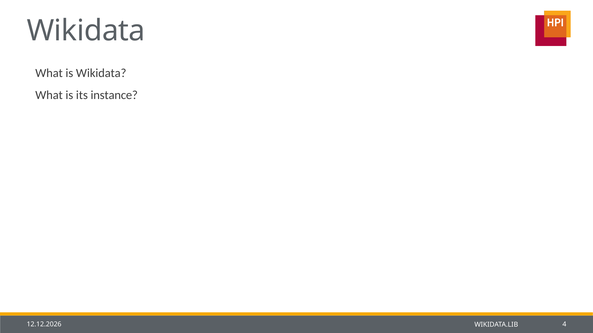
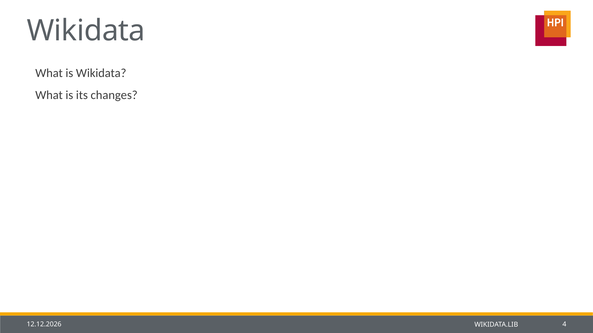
instance: instance -> changes
